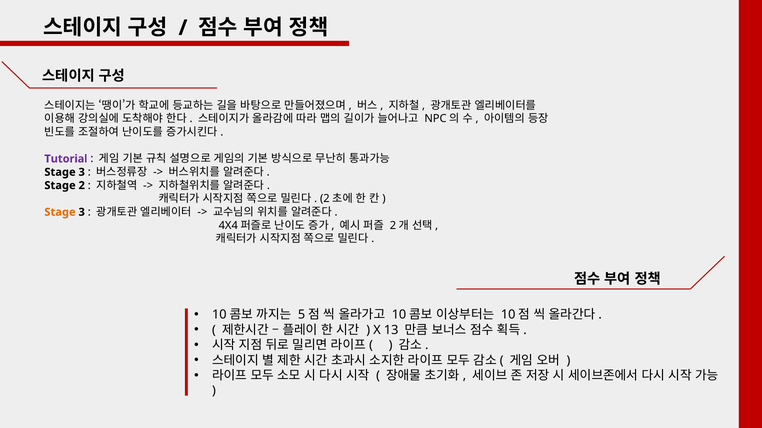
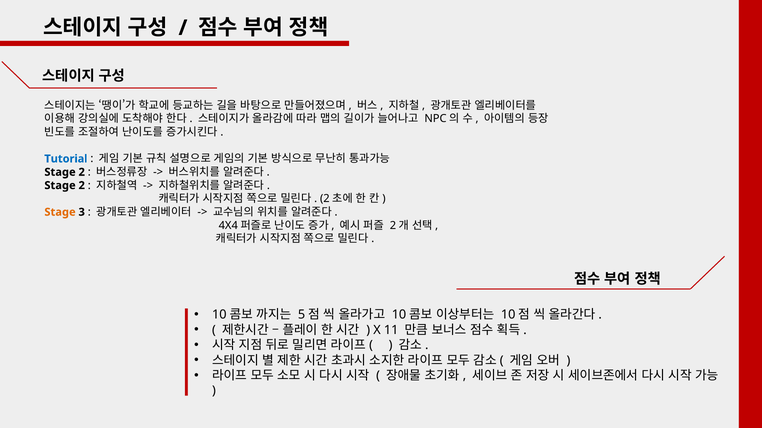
Tutorial colour: purple -> blue
3 at (82, 172): 3 -> 2
13: 13 -> 11
